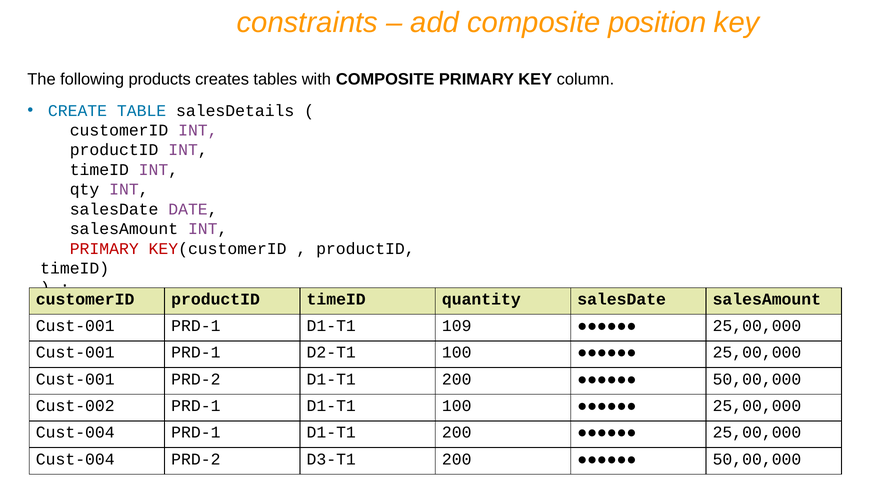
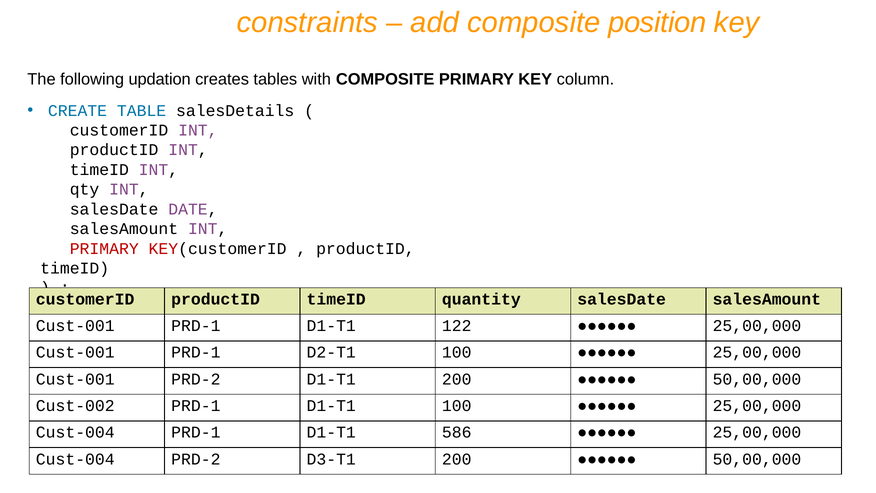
products: products -> updation
109: 109 -> 122
PRD-1 D1-T1 200: 200 -> 586
